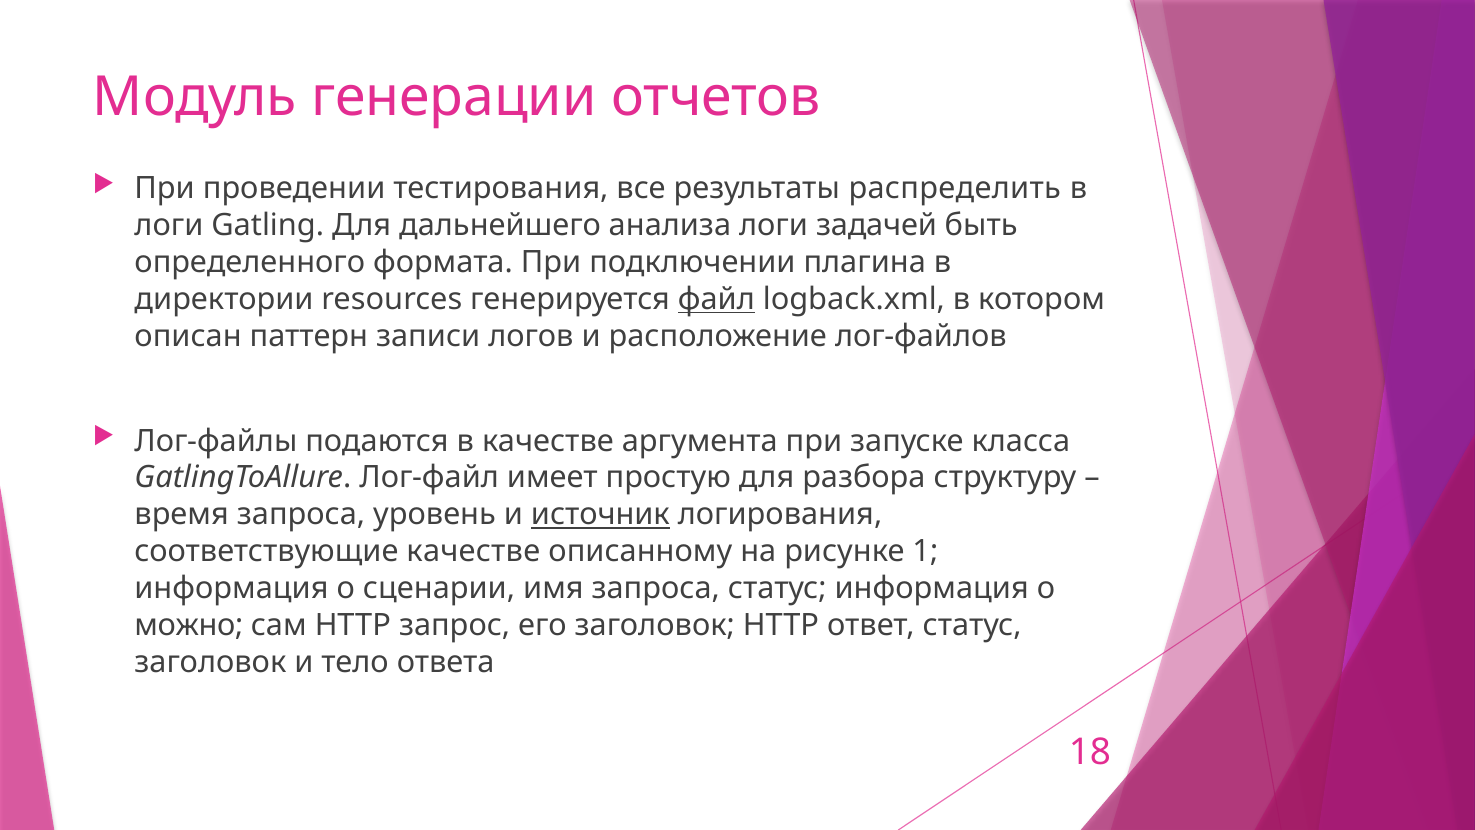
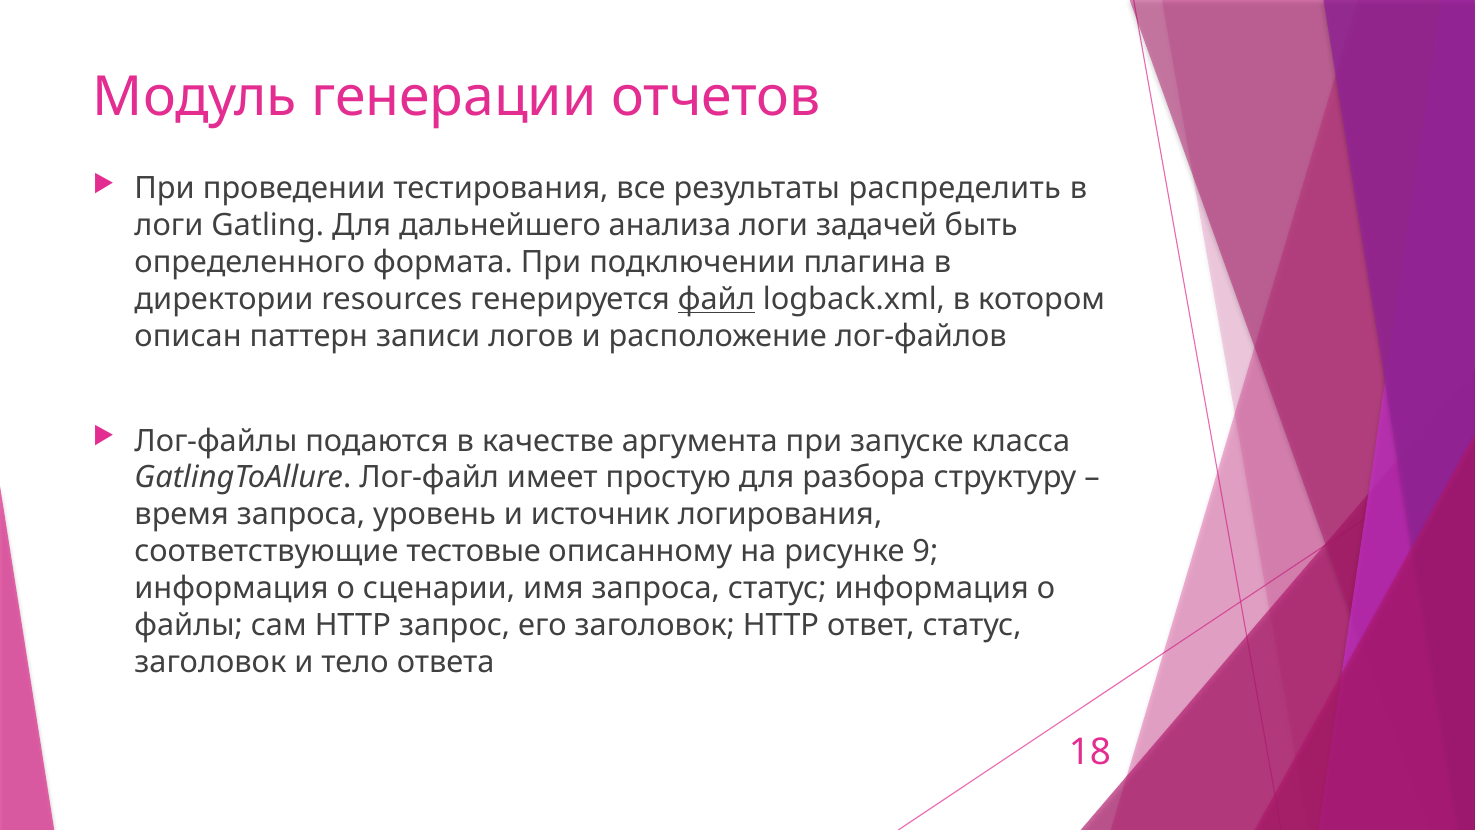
источник underline: present -> none
соответствующие качестве: качестве -> тестовые
1: 1 -> 9
можно: можно -> файлы
